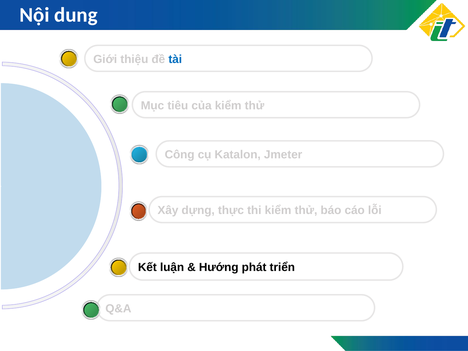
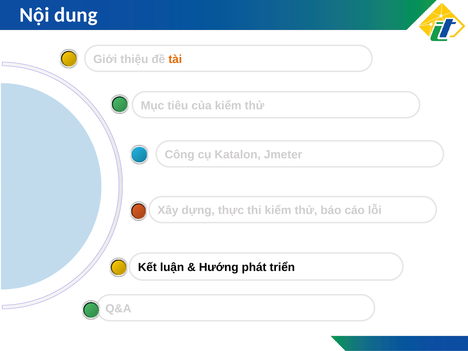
tài colour: blue -> orange
